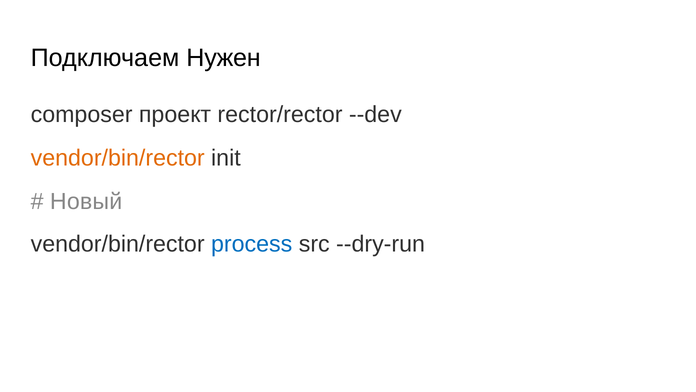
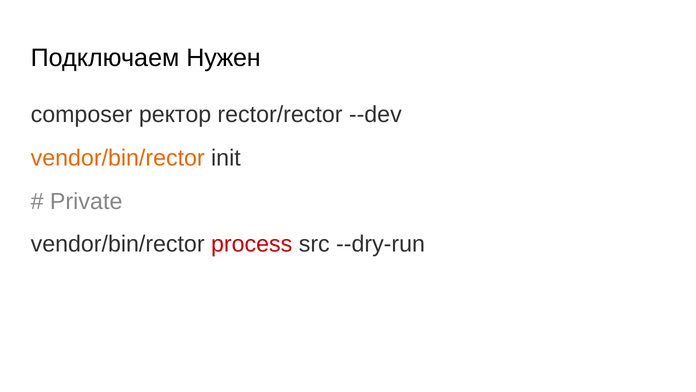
проект: проект -> ректор
Новый: Новый -> Private
process colour: blue -> red
